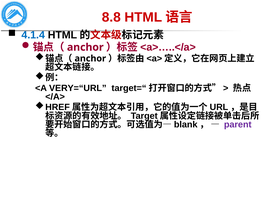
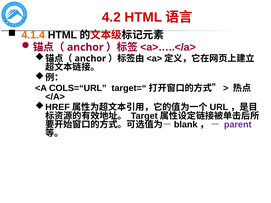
8.8: 8.8 -> 4.2
4.1.4 colour: blue -> orange
VERY=“URL: VERY=“URL -> COLS=“URL
